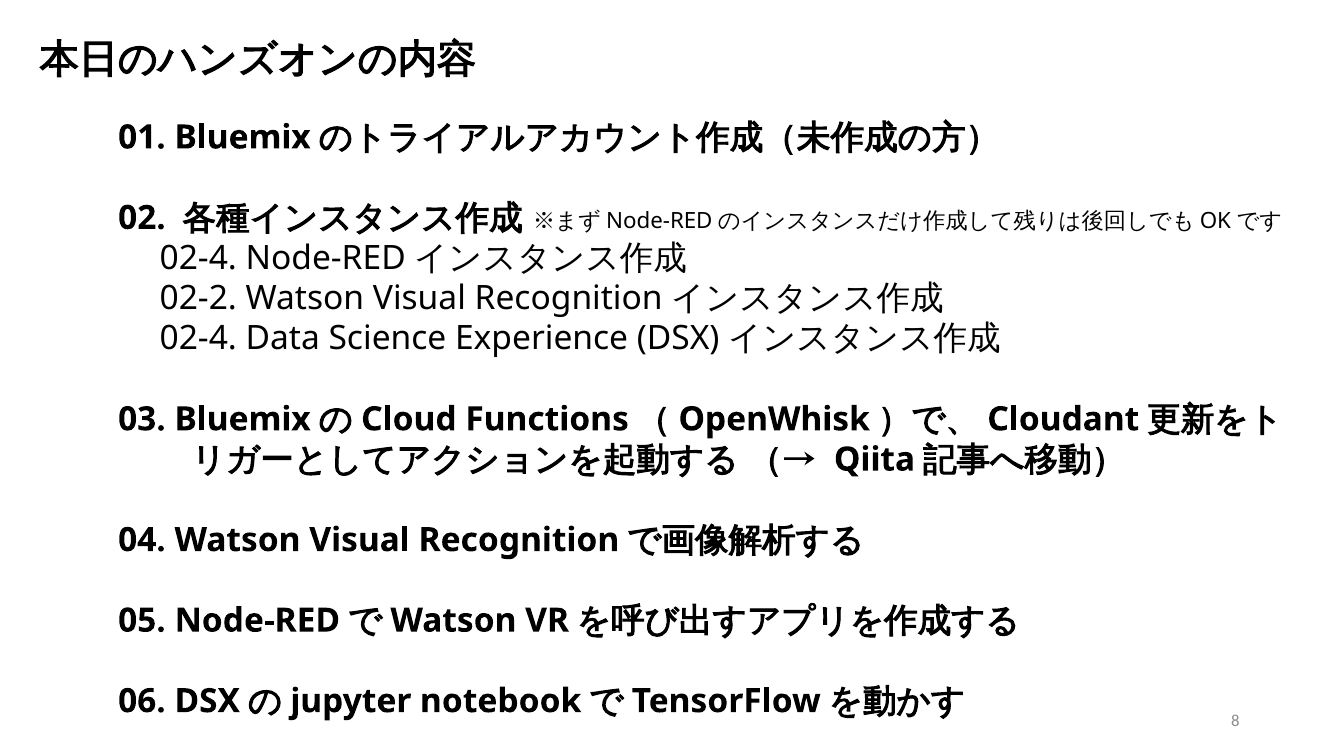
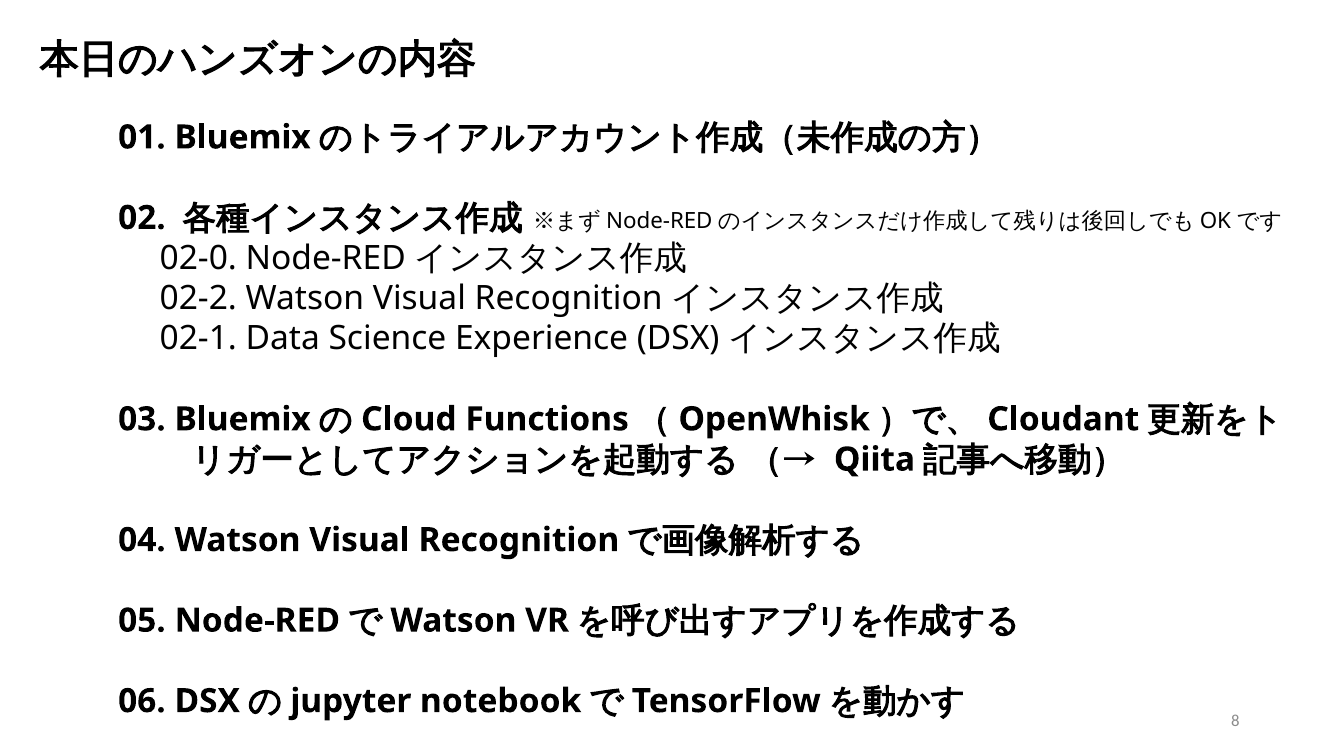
02-4 at (198, 258): 02-4 -> 02-0
02-4 at (198, 339): 02-4 -> 02-1
